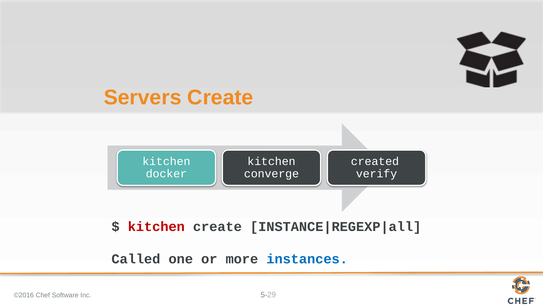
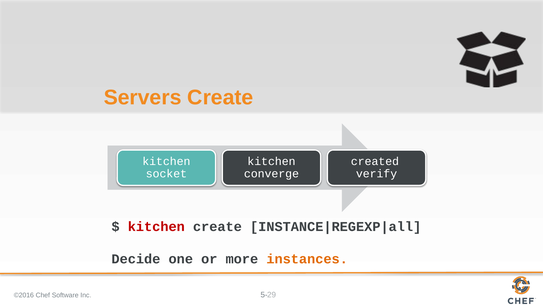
docker: docker -> socket
Called: Called -> Decide
instances colour: blue -> orange
